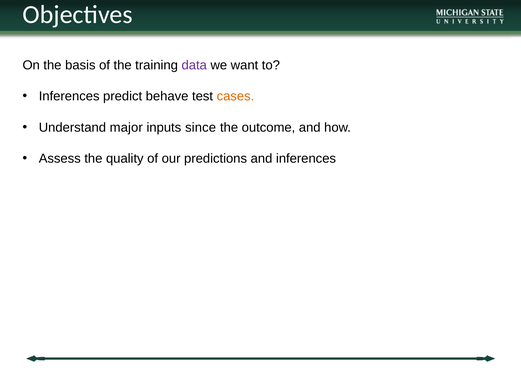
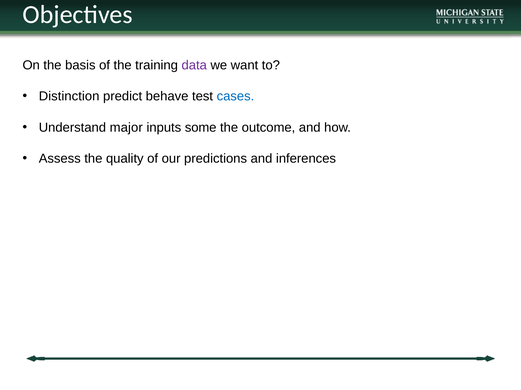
Inferences at (69, 96): Inferences -> Distinction
cases colour: orange -> blue
since: since -> some
